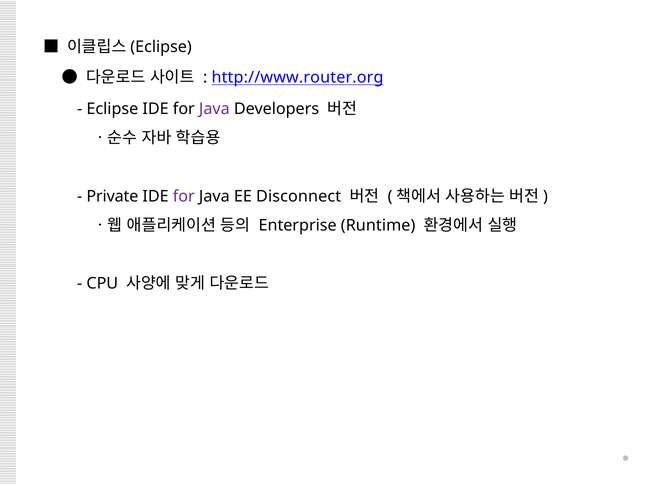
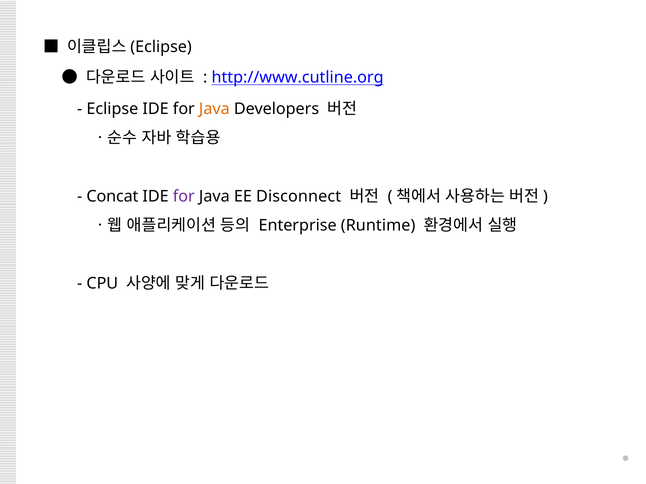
http://www.router.org: http://www.router.org -> http://www.cutline.org
Java at (214, 109) colour: purple -> orange
Private: Private -> Concat
